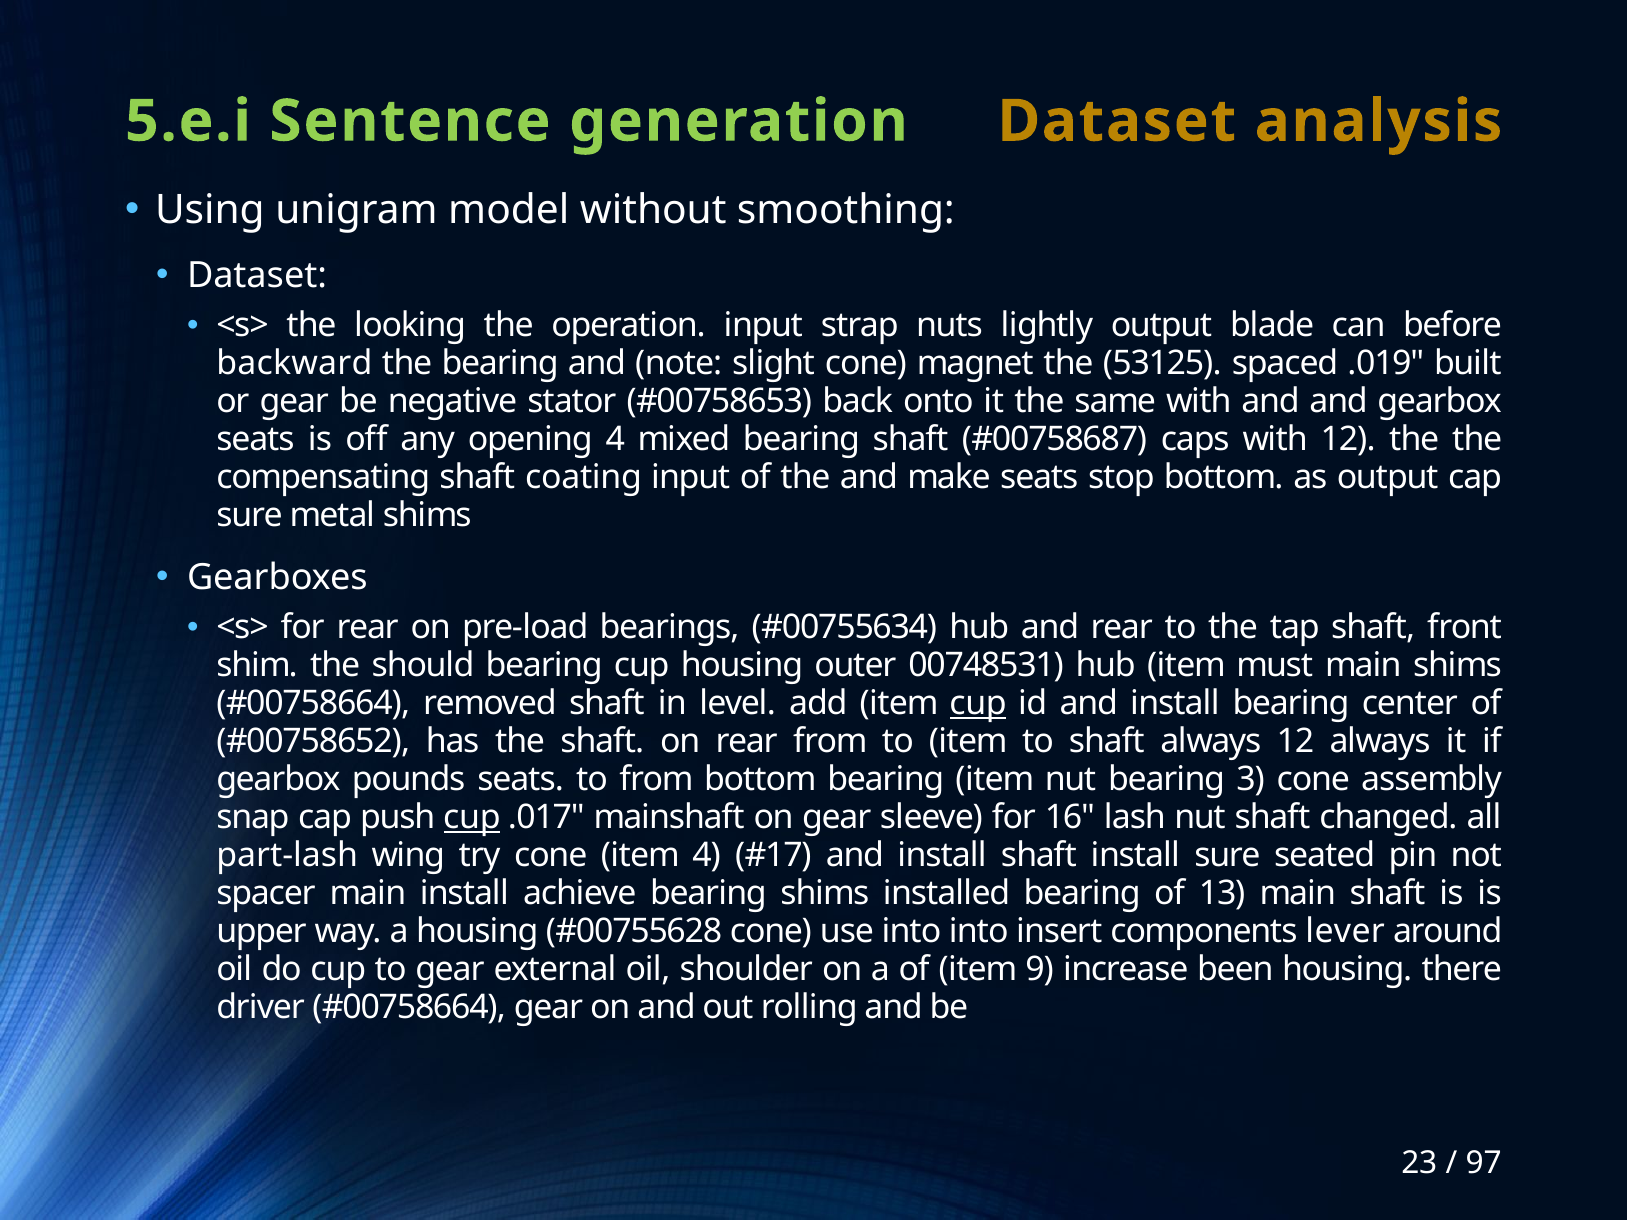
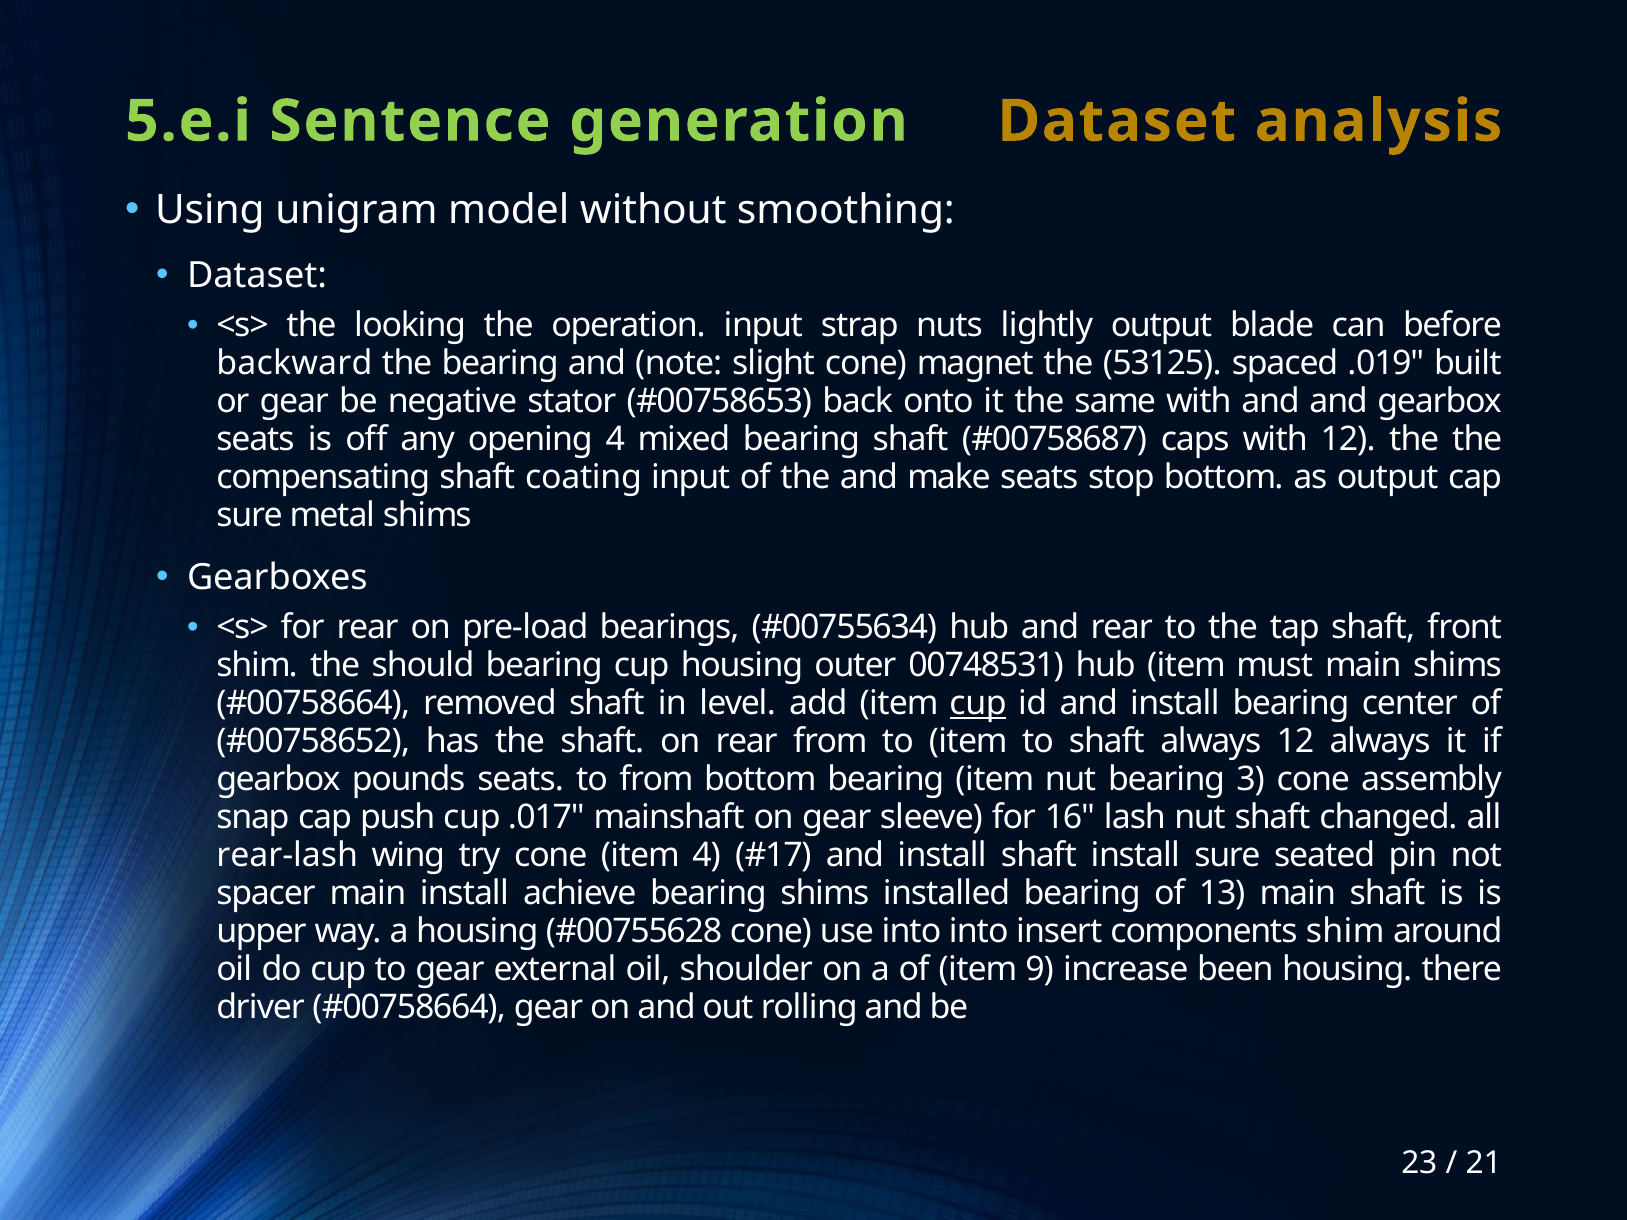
cup at (472, 818) underline: present -> none
part-lash: part-lash -> rear-lash
components lever: lever -> shim
97: 97 -> 21
